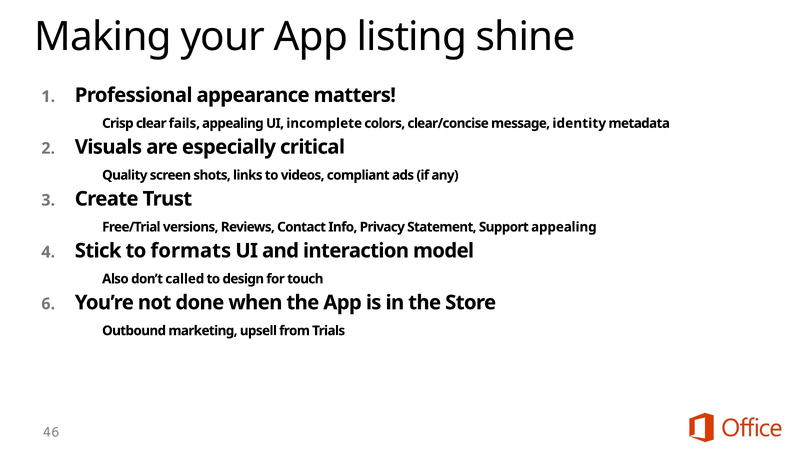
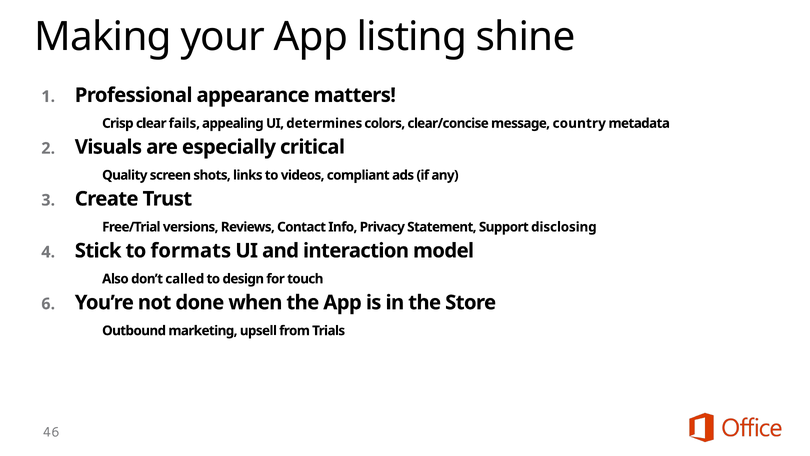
incomplete: incomplete -> determines
identity: identity -> country
Support appealing: appealing -> disclosing
